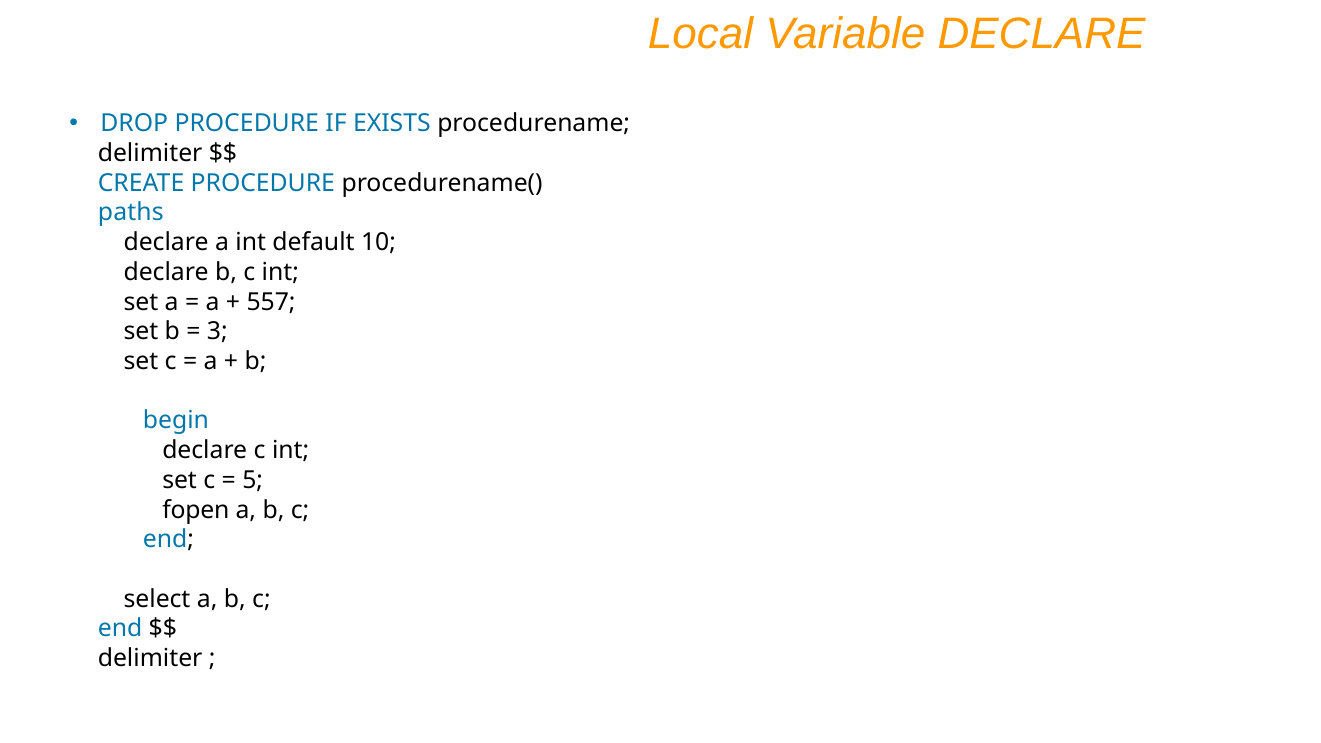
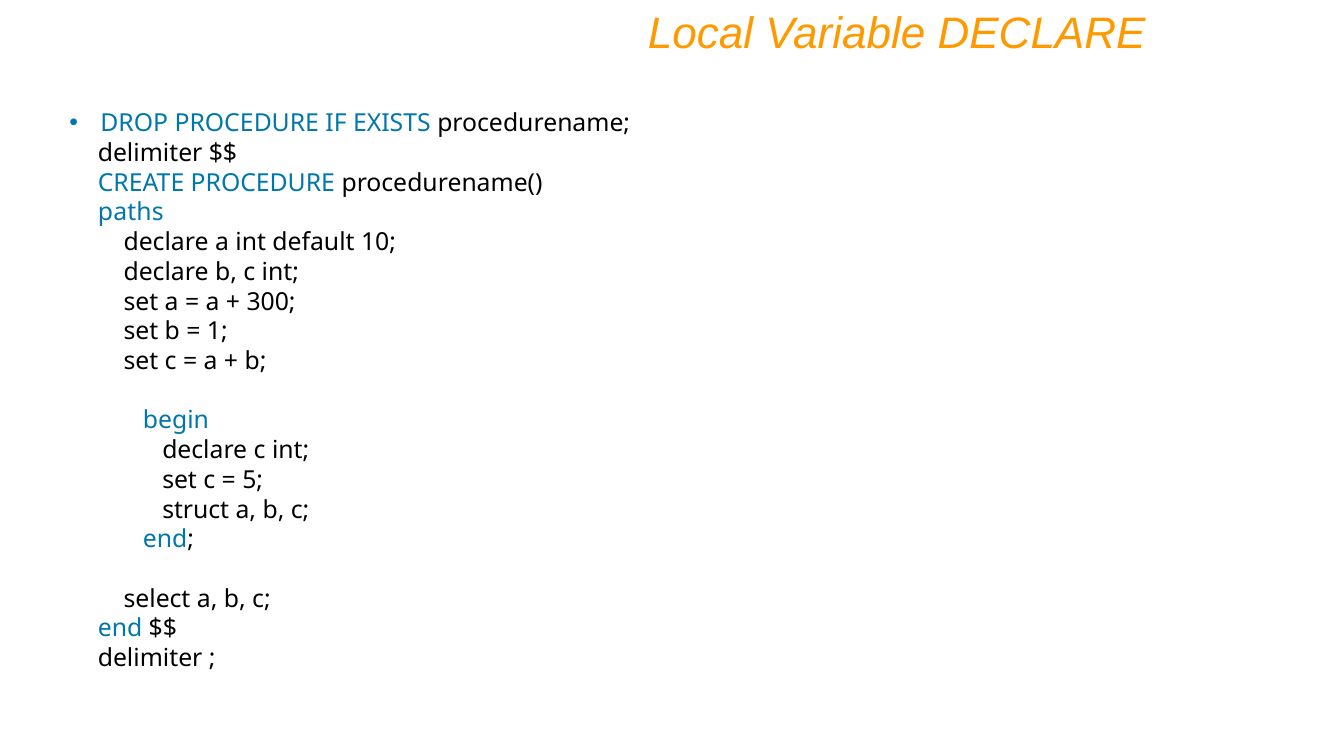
557: 557 -> 300
3: 3 -> 1
fopen: fopen -> struct
